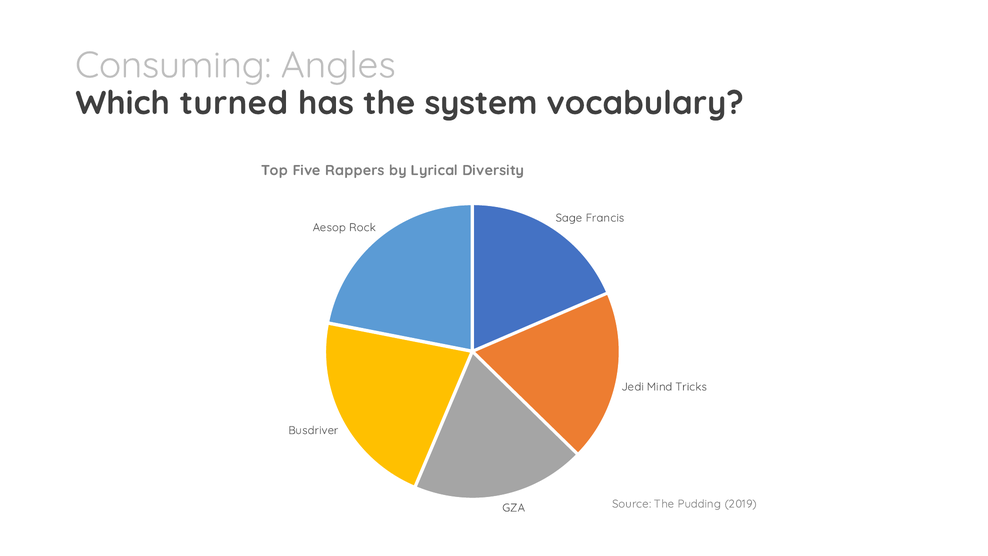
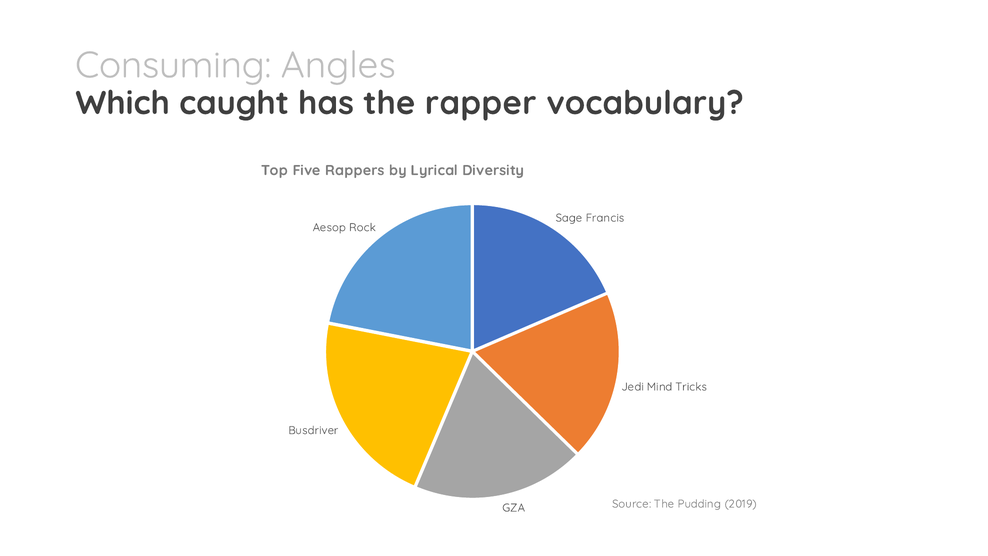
turned: turned -> caught
system: system -> rapper
